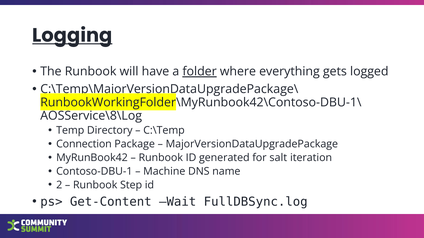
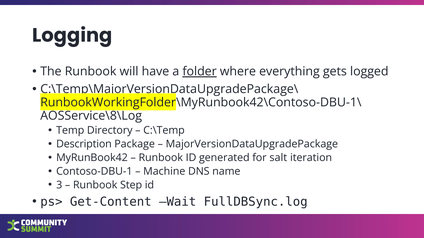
Logging underline: present -> none
Connection: Connection -> Description
2: 2 -> 3
